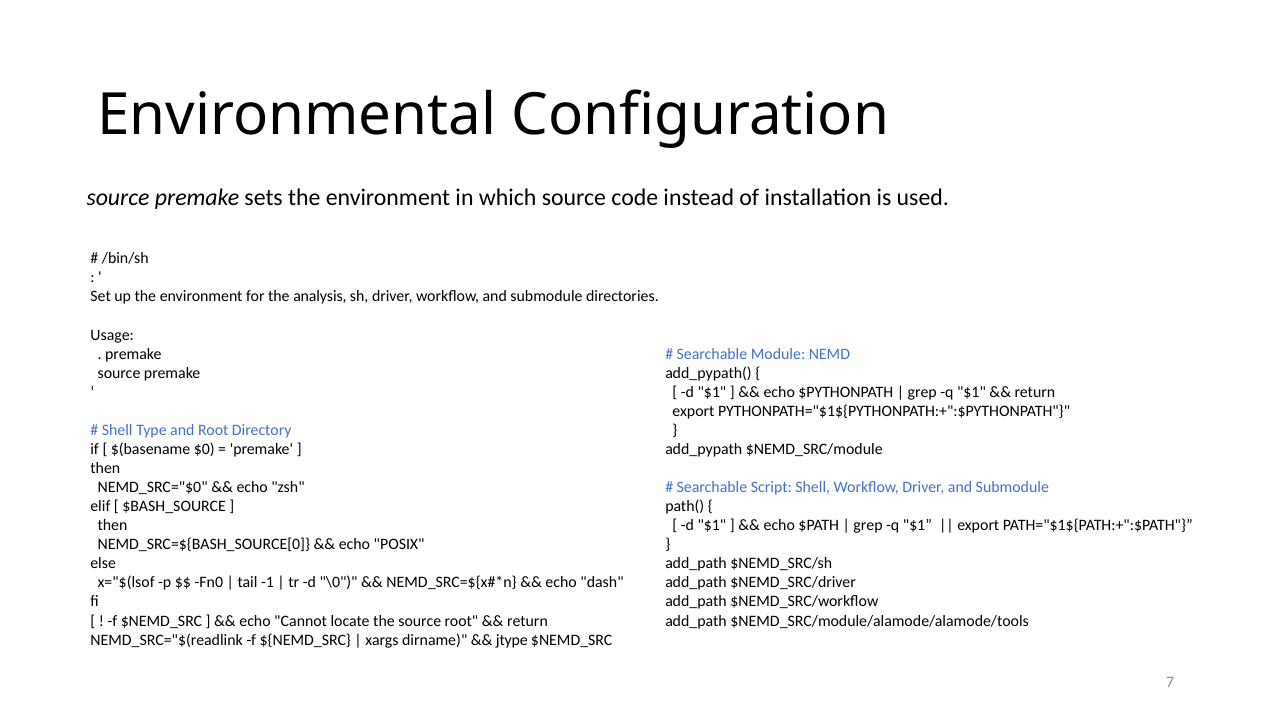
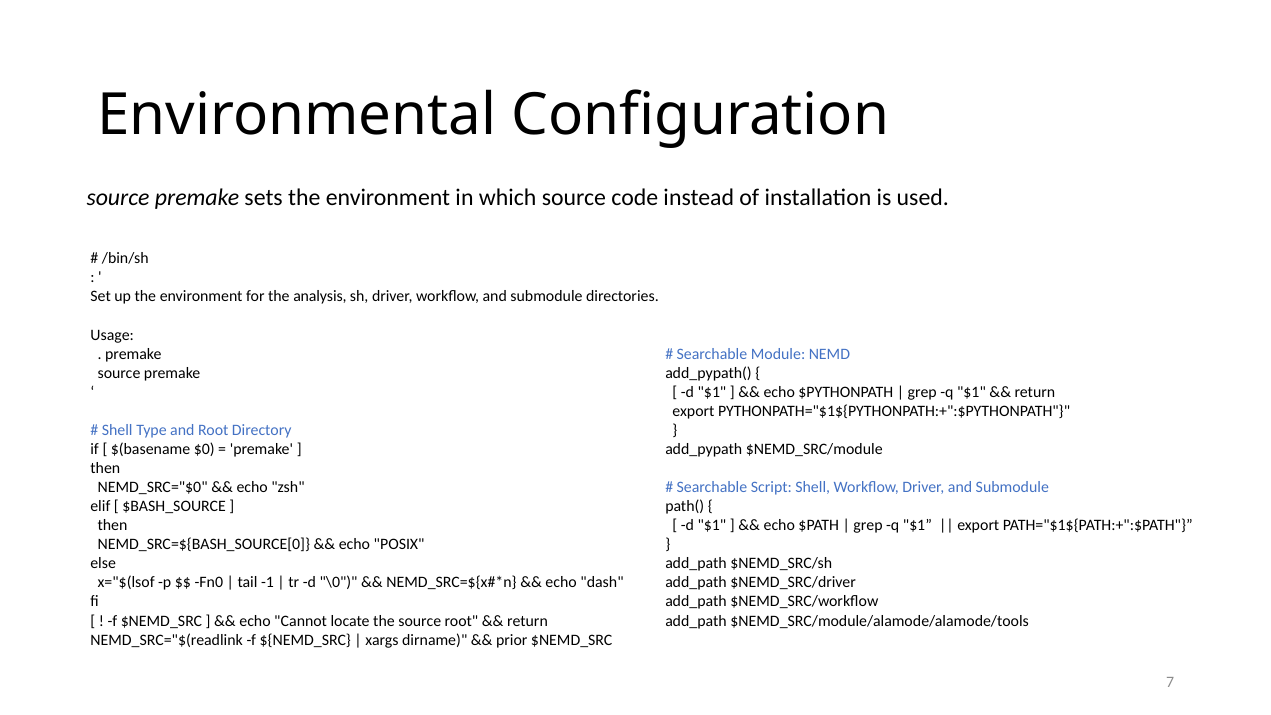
jtype: jtype -> prior
